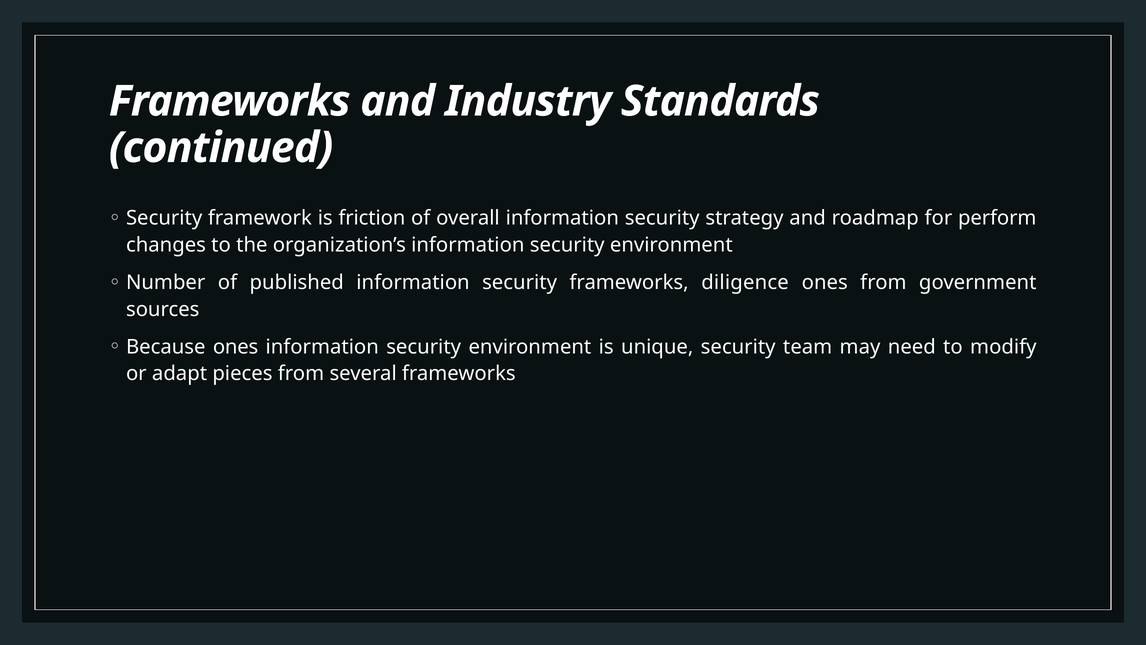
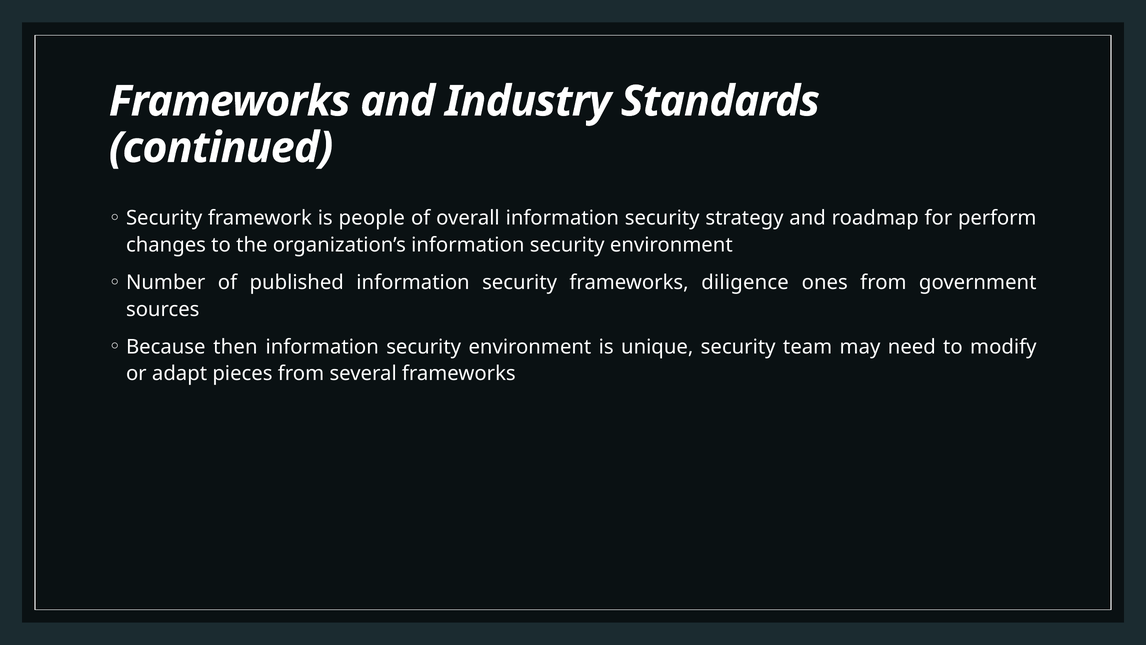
friction: friction -> people
Because ones: ones -> then
